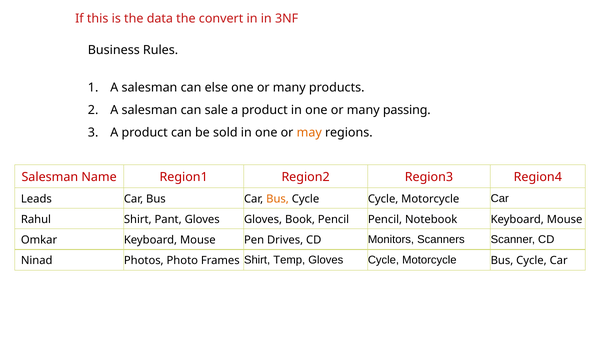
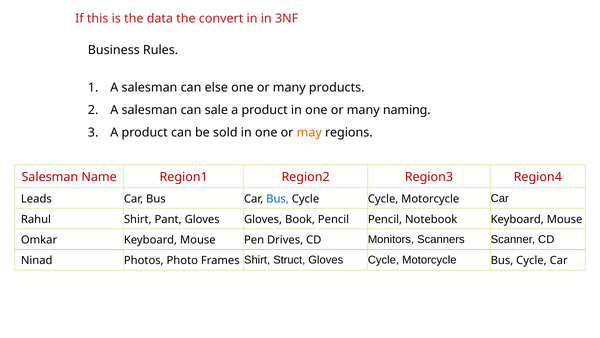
passing: passing -> naming
Bus at (278, 199) colour: orange -> blue
Temp: Temp -> Struct
